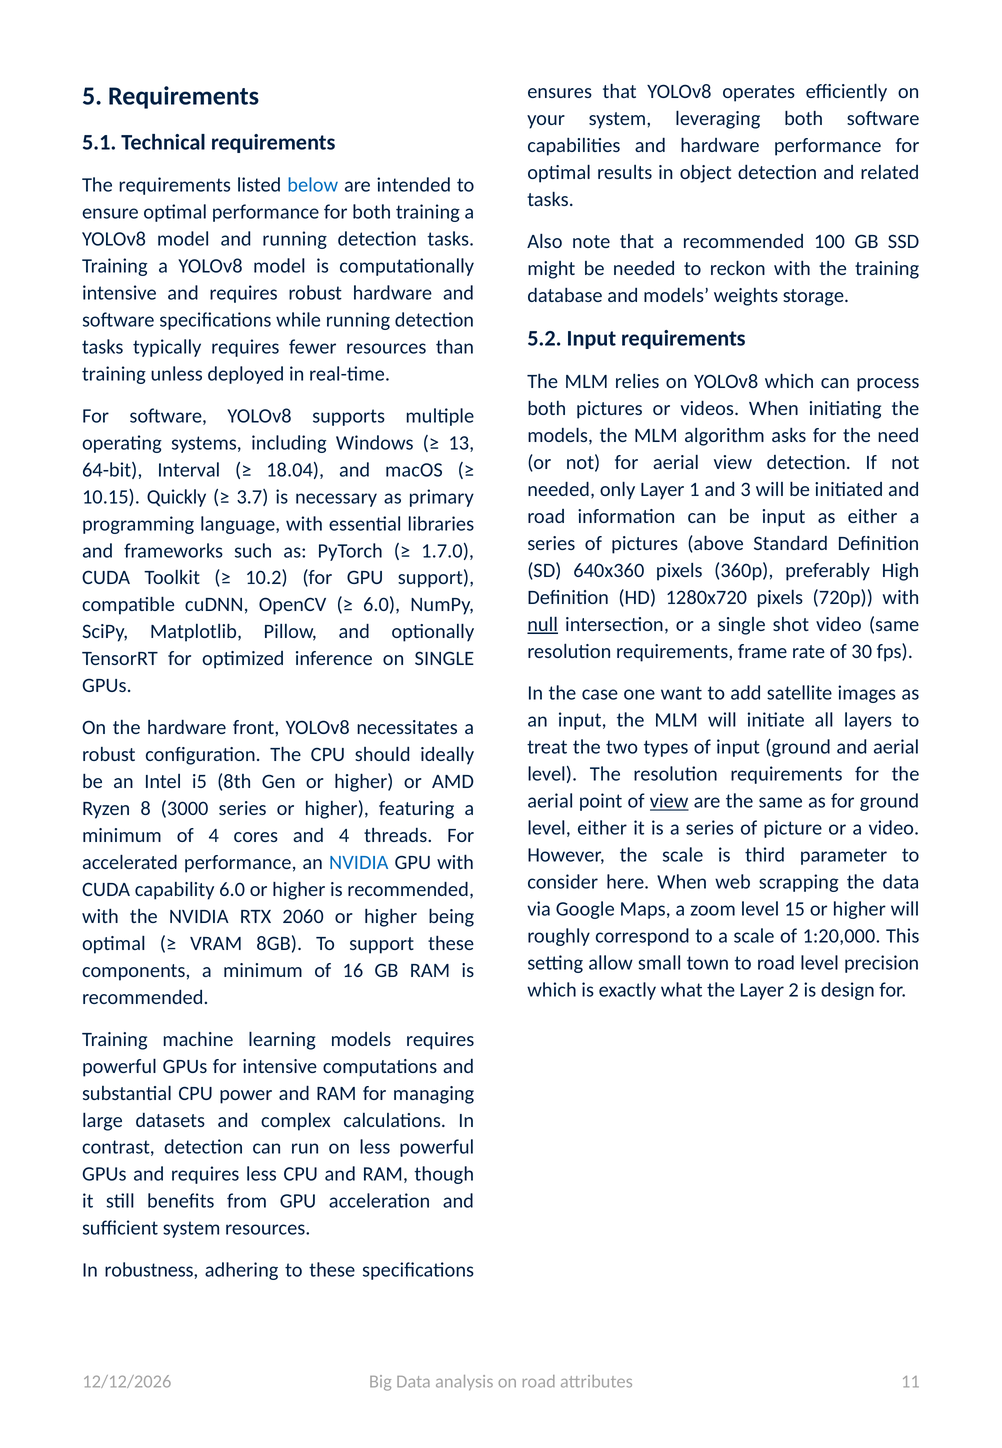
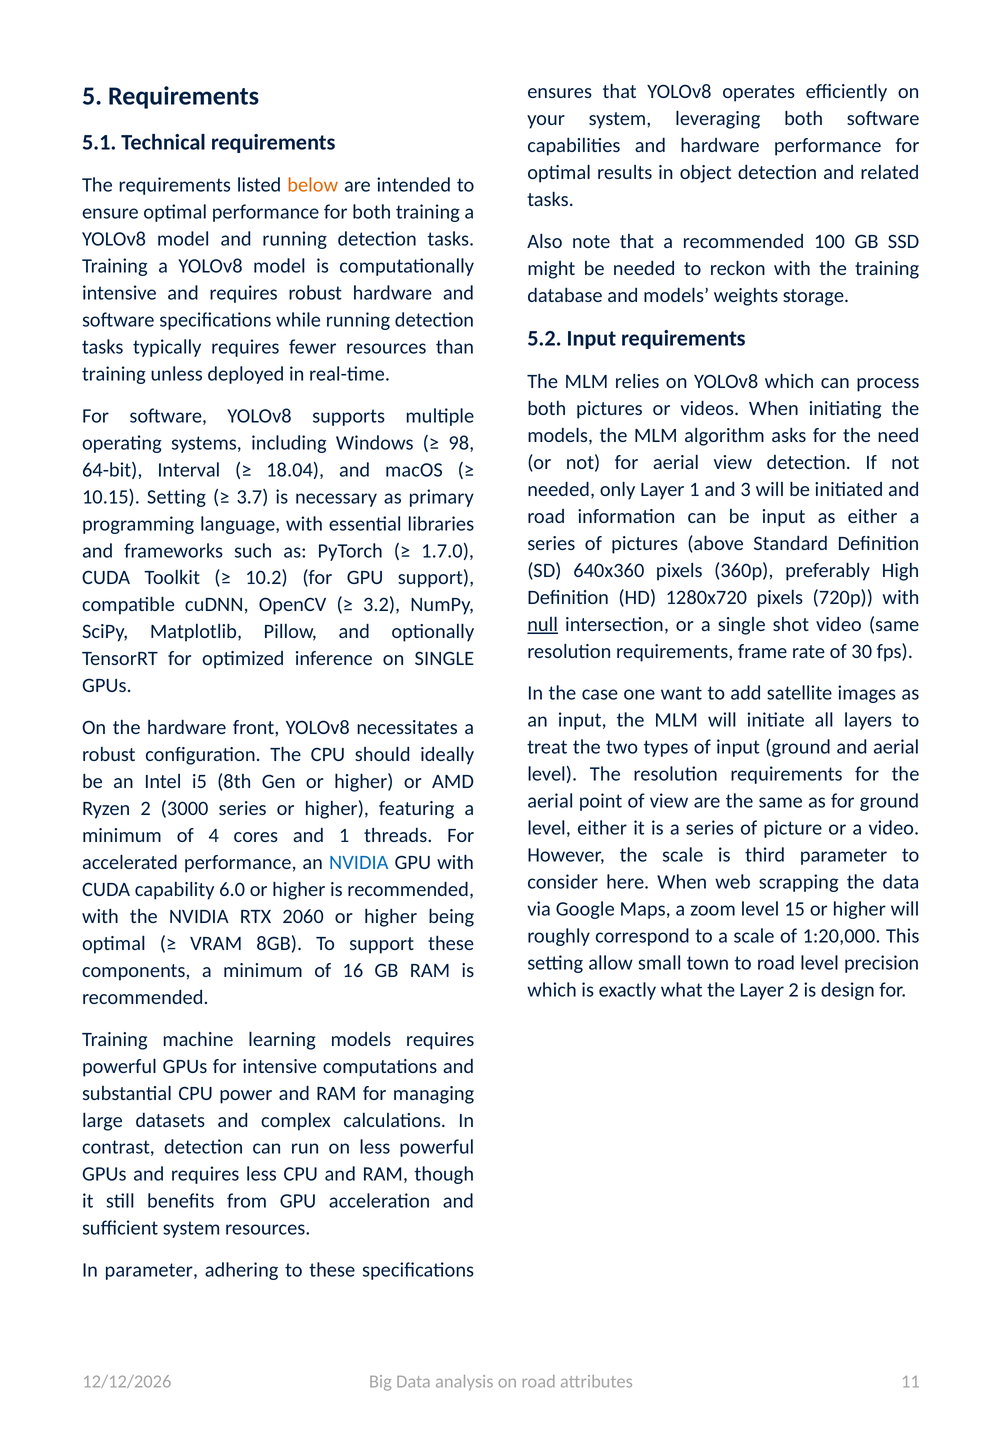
below colour: blue -> orange
13: 13 -> 98
10.15 Quickly: Quickly -> Setting
6.0 at (382, 605): 6.0 -> 3.2
view at (669, 801) underline: present -> none
Ryzen 8: 8 -> 2
and 4: 4 -> 1
In robustness: robustness -> parameter
